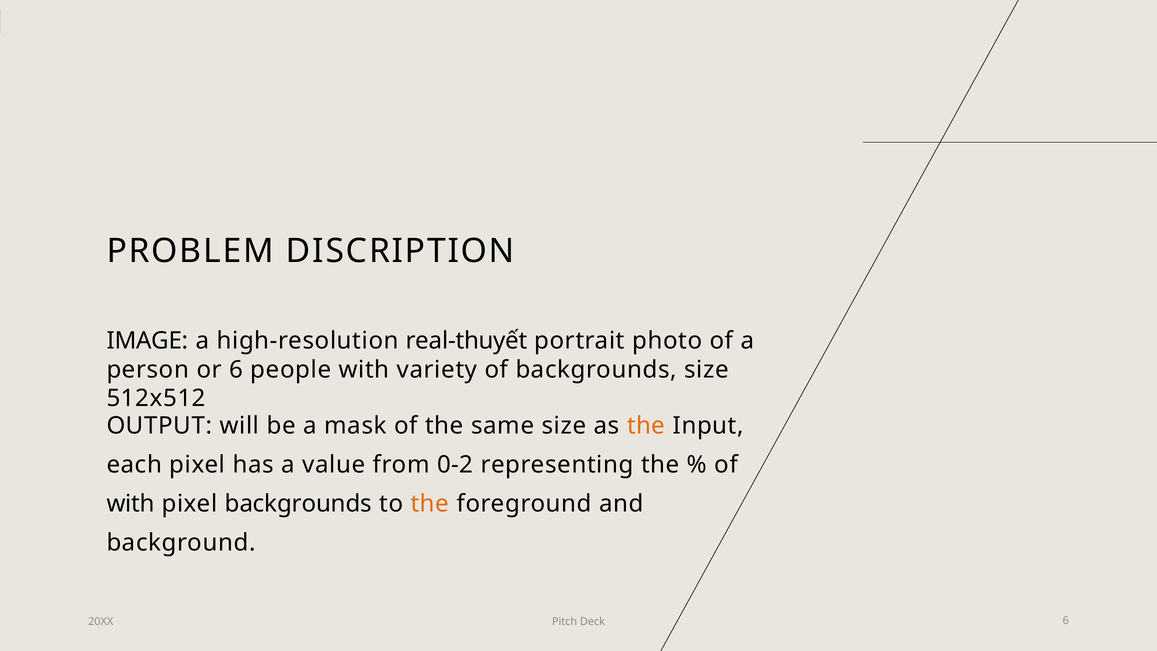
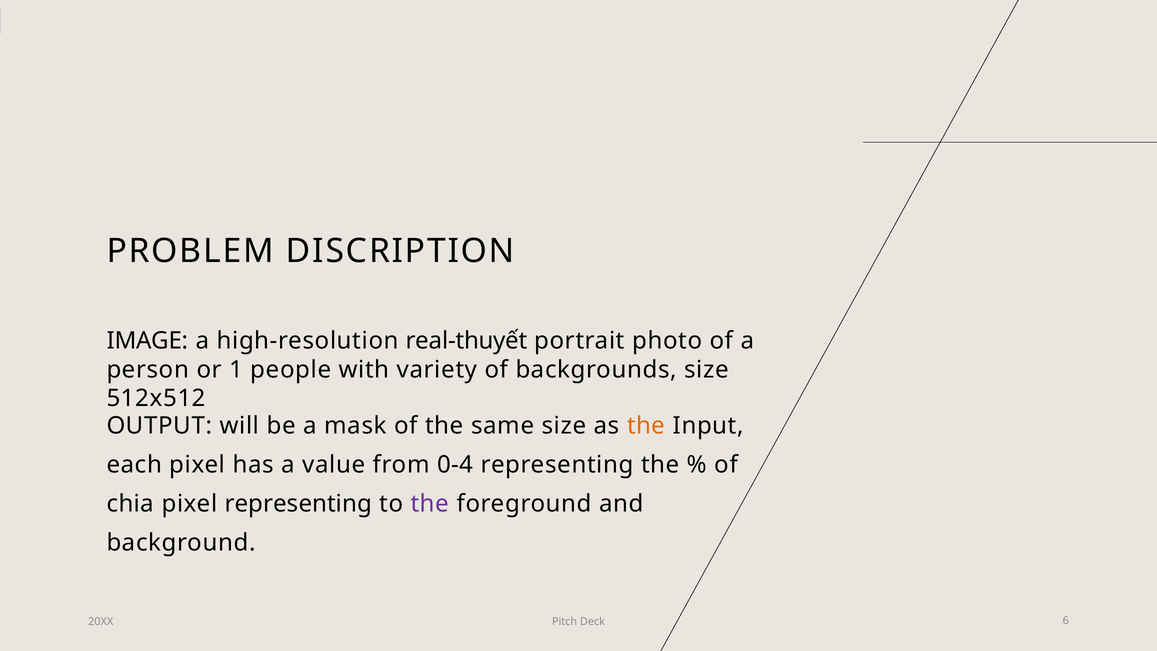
or 6: 6 -> 1
0-2: 0-2 -> 0-4
with at (131, 504): with -> chia
pixel backgrounds: backgrounds -> representing
the at (430, 504) colour: orange -> purple
